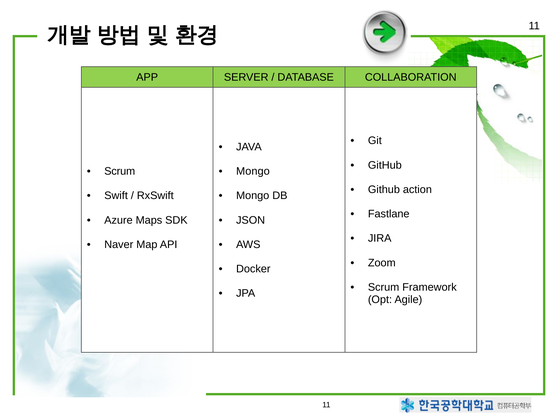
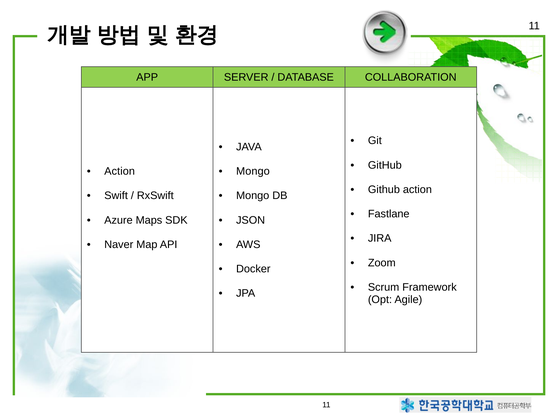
Scrum at (120, 171): Scrum -> Action
